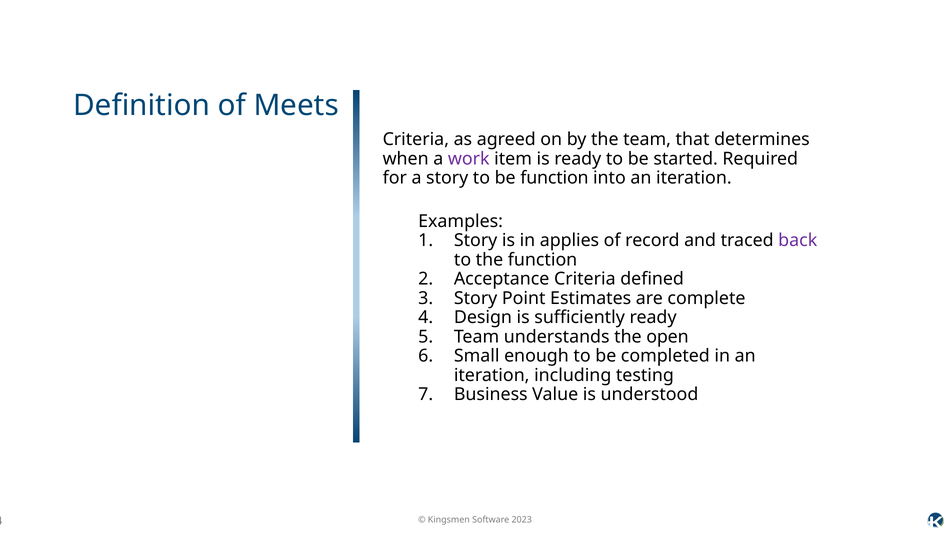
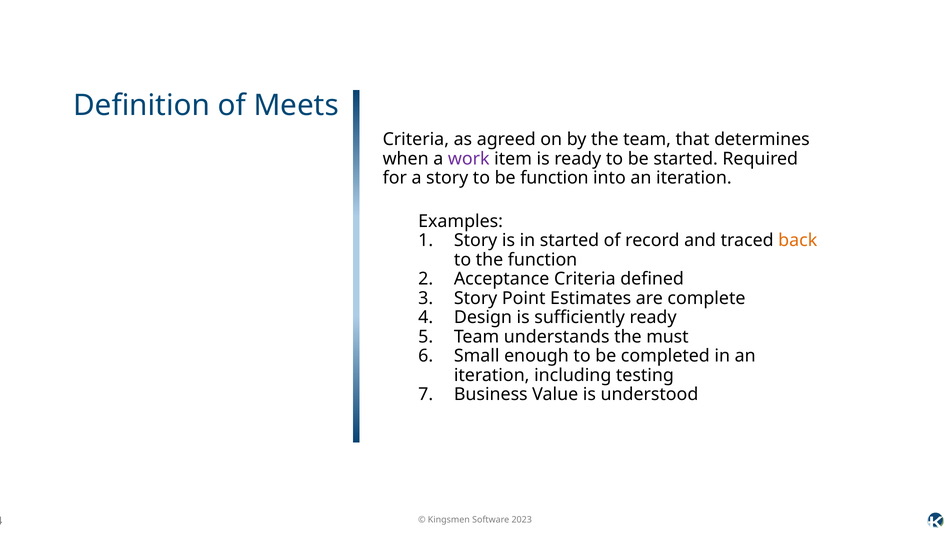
in applies: applies -> started
back colour: purple -> orange
open: open -> must
